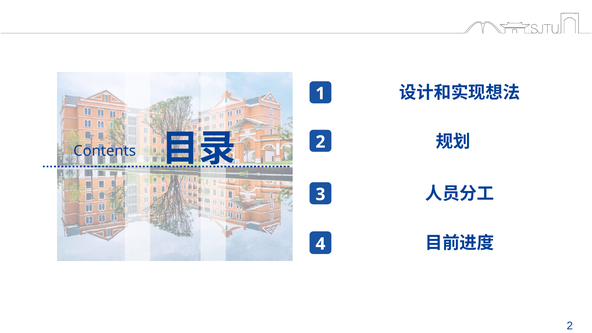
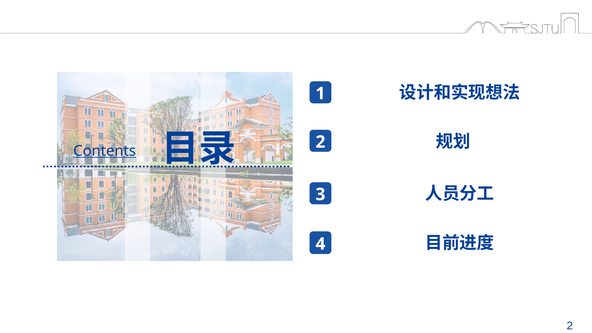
Contents underline: none -> present
